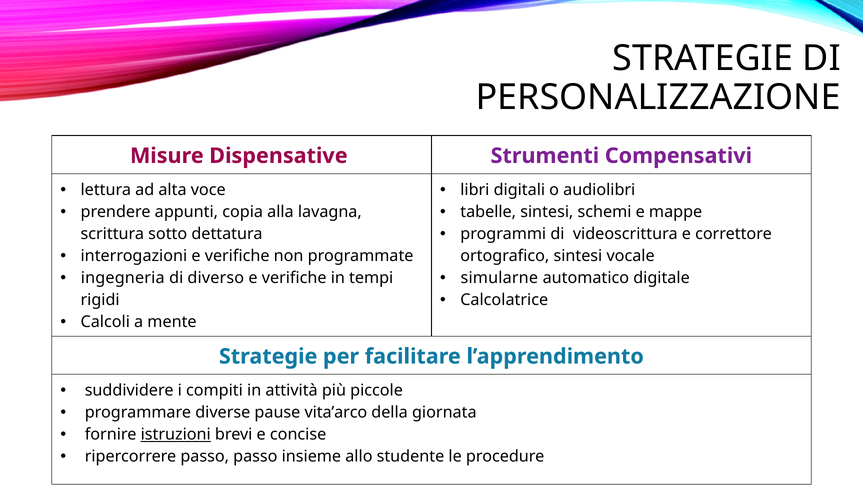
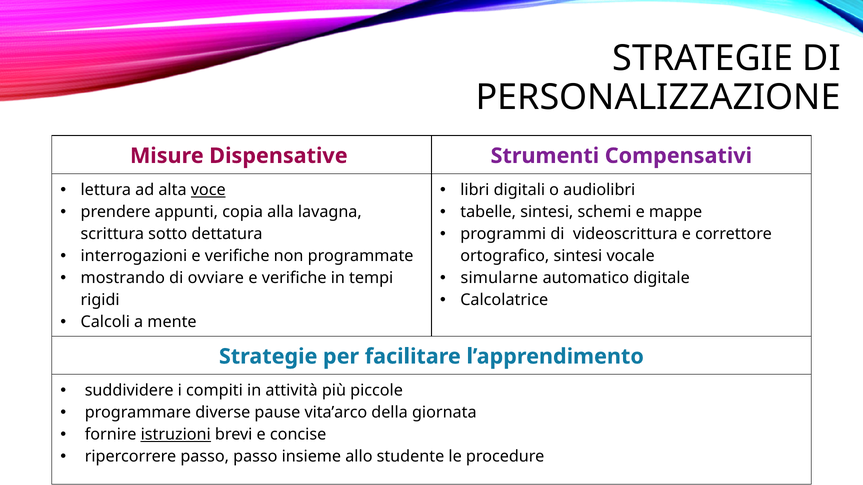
voce underline: none -> present
ingegneria: ingegneria -> mostrando
diverso: diverso -> ovviare
